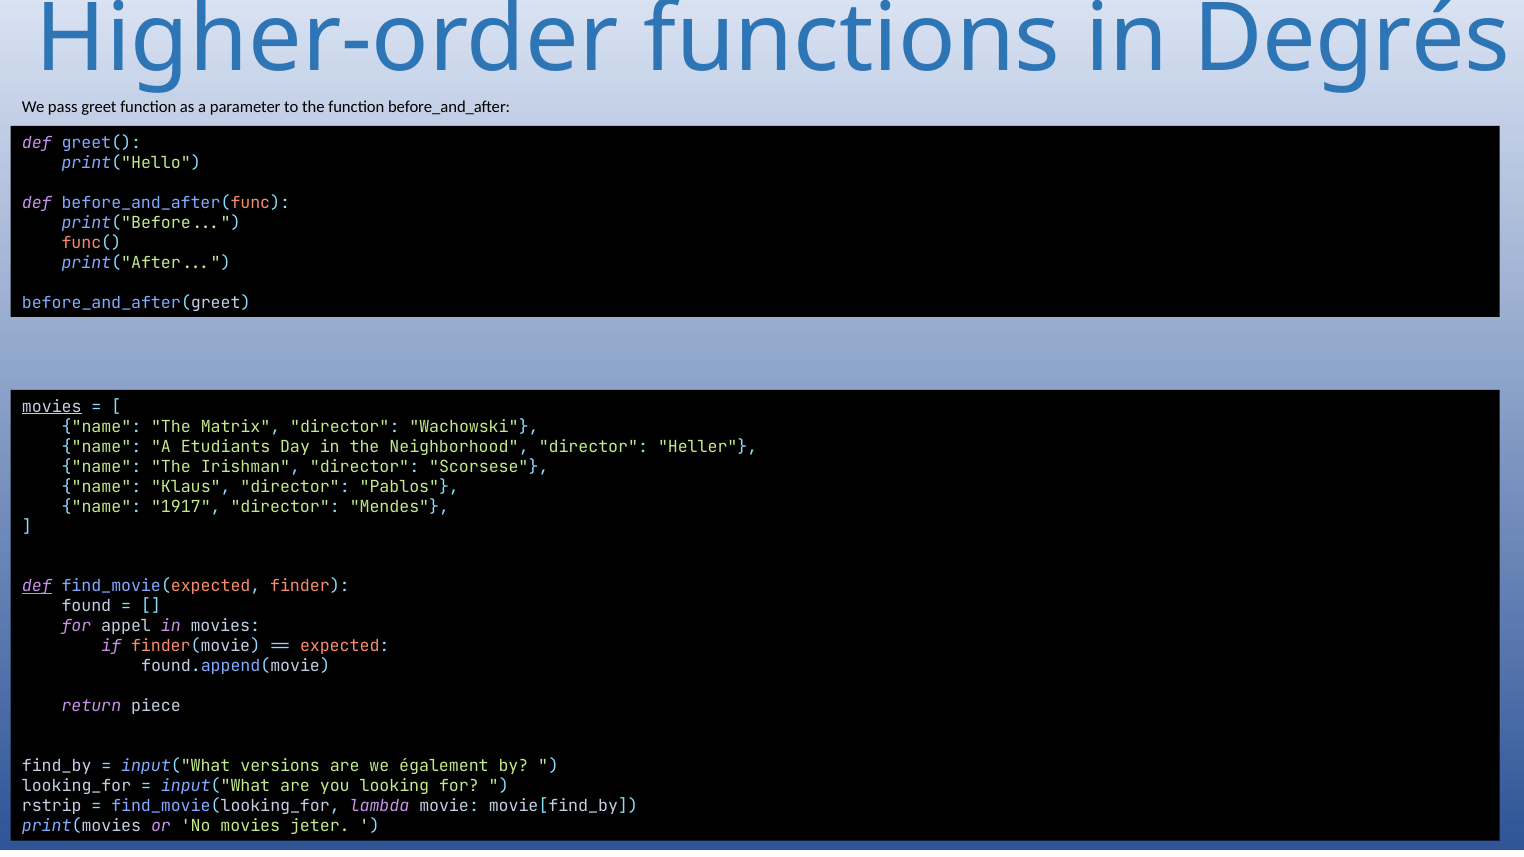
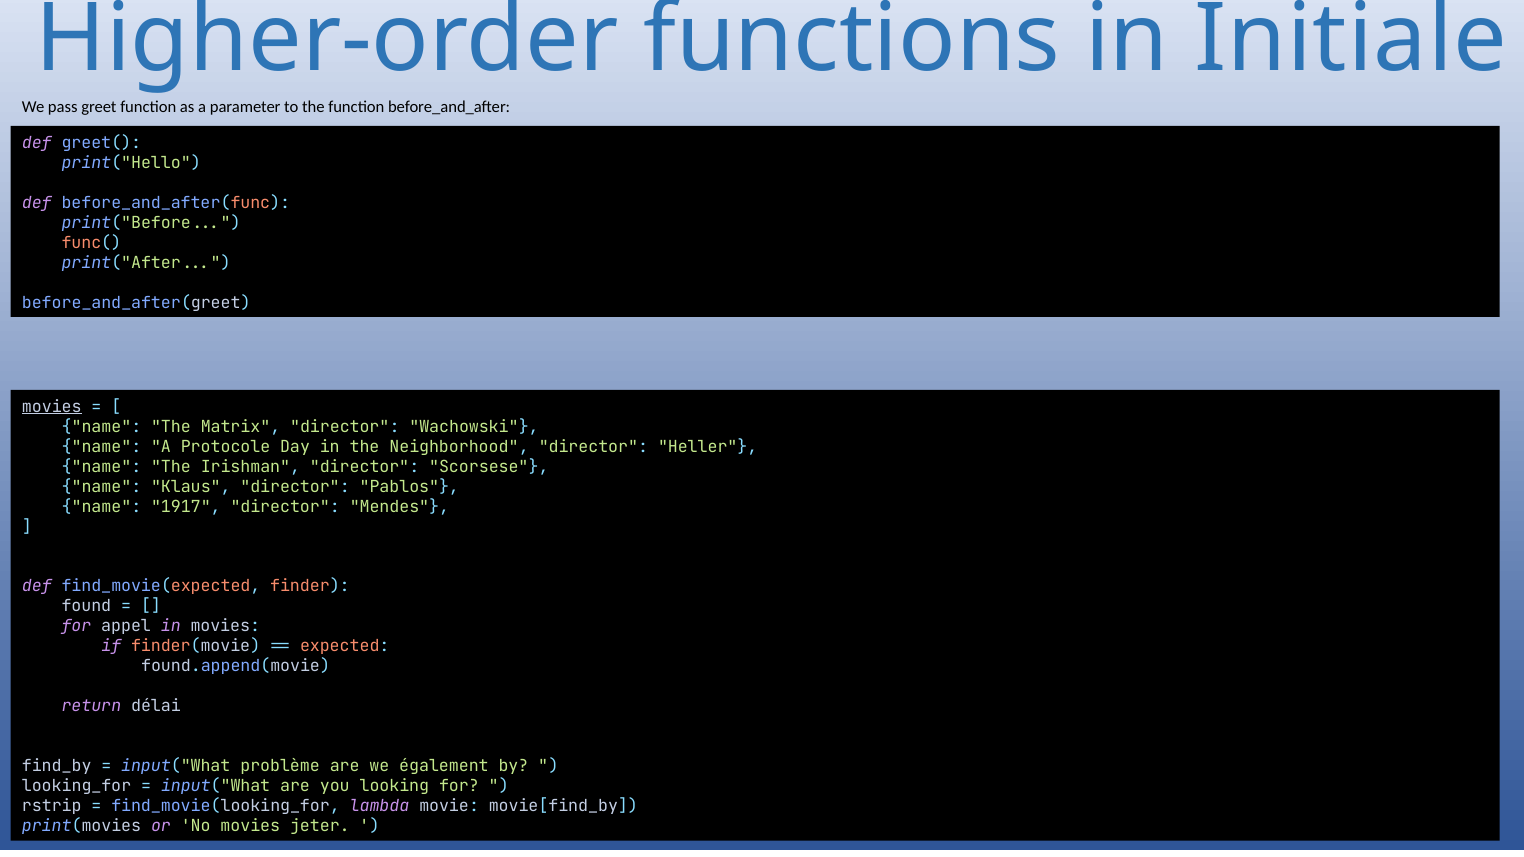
Degrés: Degrés -> Initiale
Etudiants: Etudiants -> Protocole
def at (37, 587) underline: present -> none
piece: piece -> délai
versions: versions -> problème
